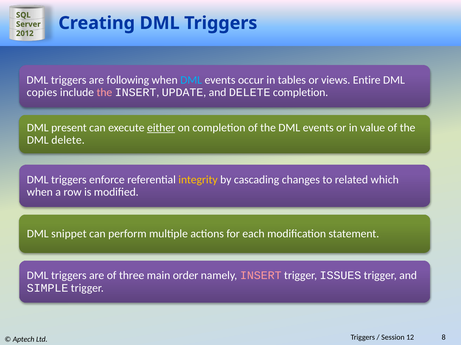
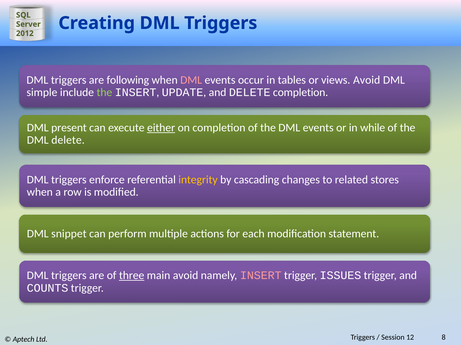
DML at (191, 80) colour: light blue -> pink
views Entire: Entire -> Avoid
copies: copies -> simple
the at (104, 93) colour: pink -> light green
value: value -> while
which: which -> stores
three underline: none -> present
main order: order -> avoid
SIMPLE: SIMPLE -> COUNTS
